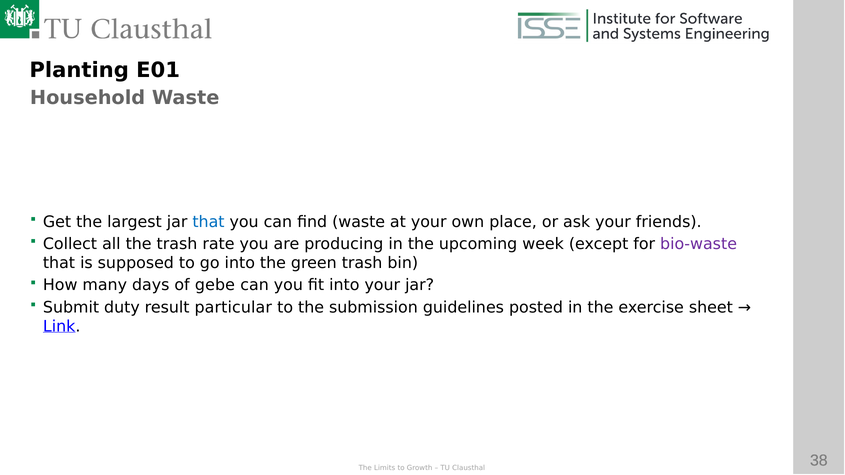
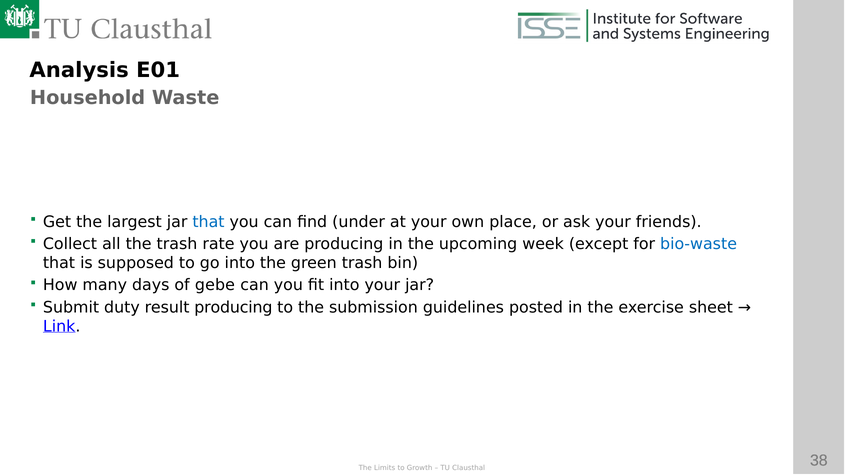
Planting: Planting -> Analysis
find waste: waste -> under
bio-waste colour: purple -> blue
result particular: particular -> producing
